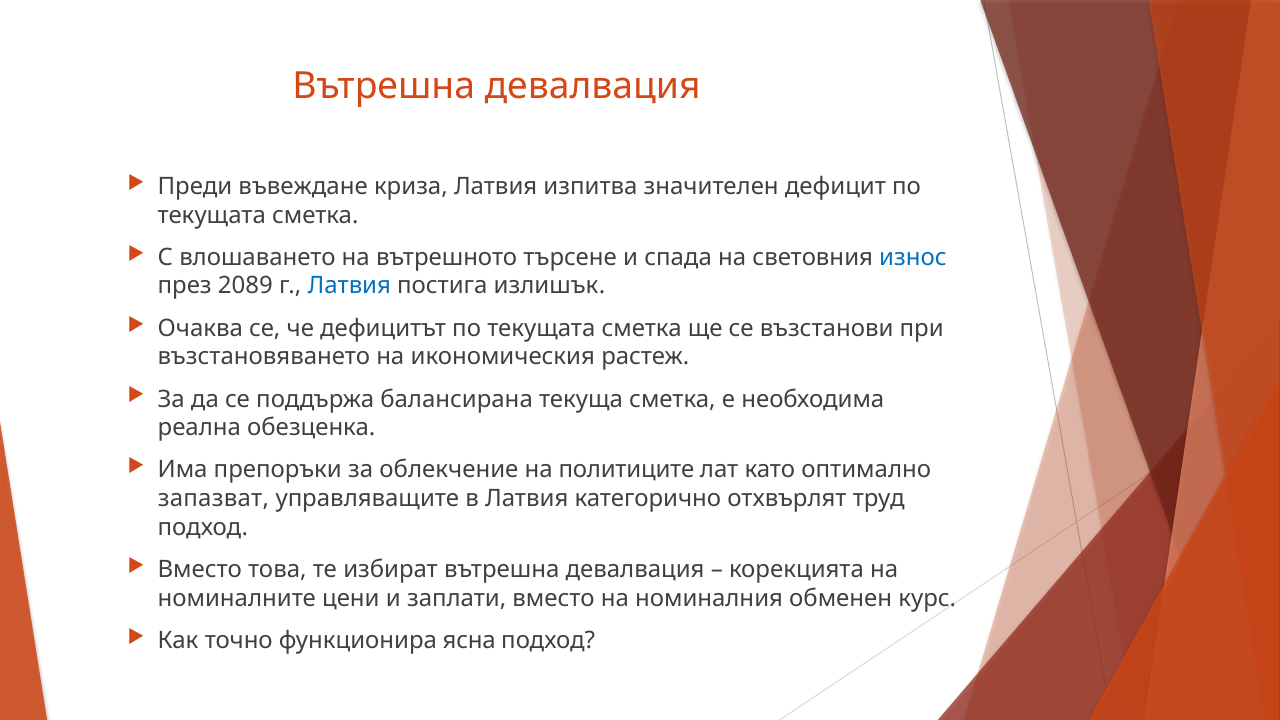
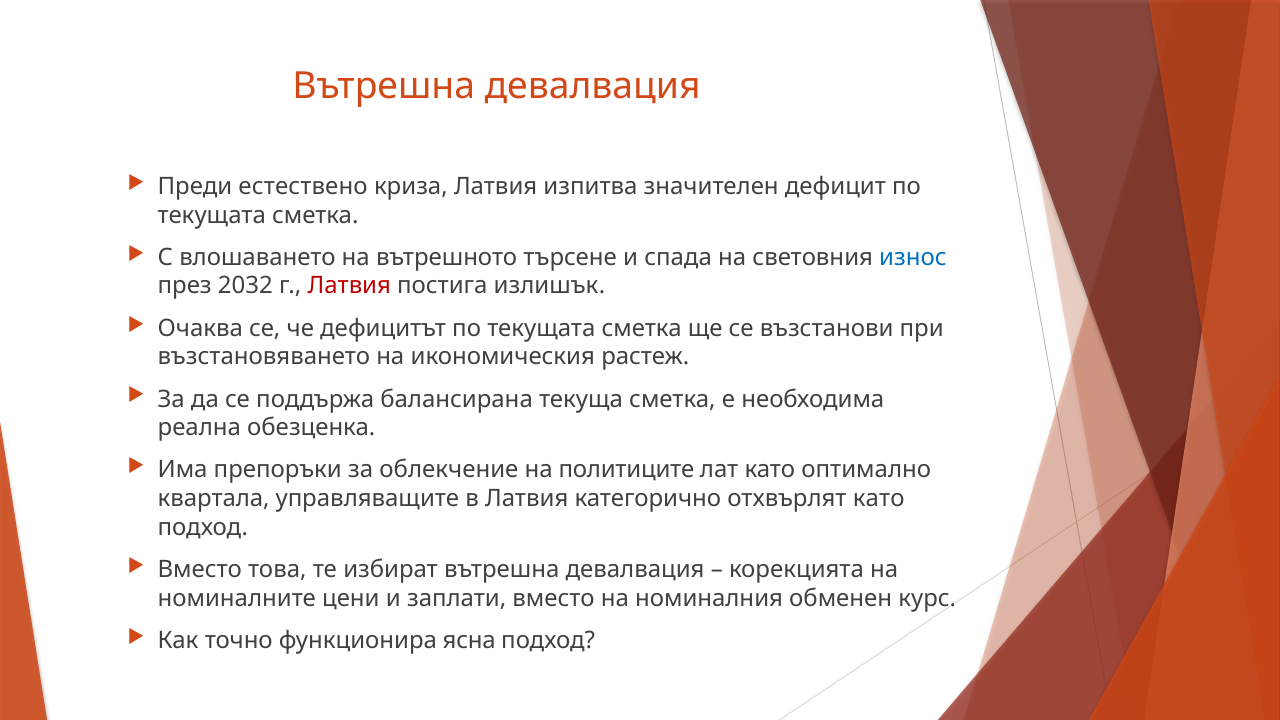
въвеждане: въвеждане -> естествено
2089: 2089 -> 2032
Латвия at (349, 286) colour: blue -> red
запазват: запазват -> квартала
отхвърлят труд: труд -> като
